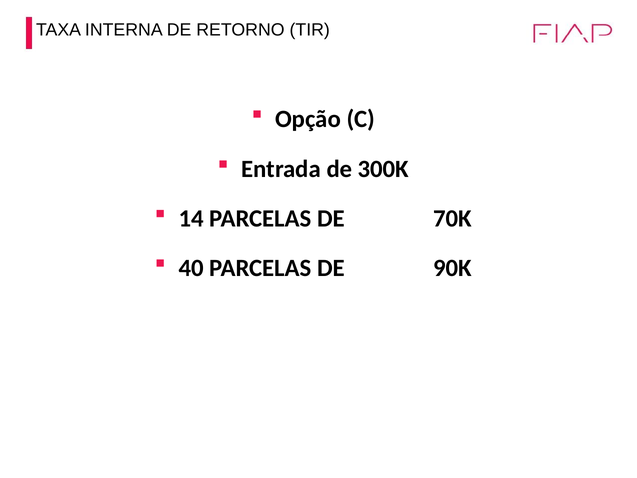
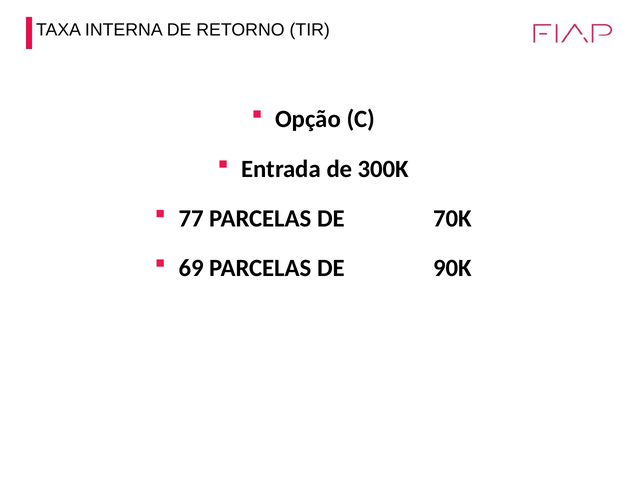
14: 14 -> 77
40: 40 -> 69
